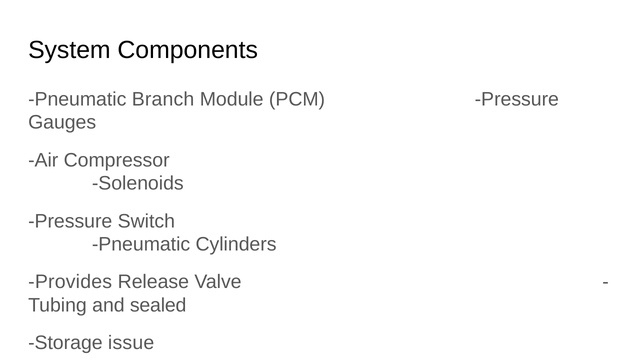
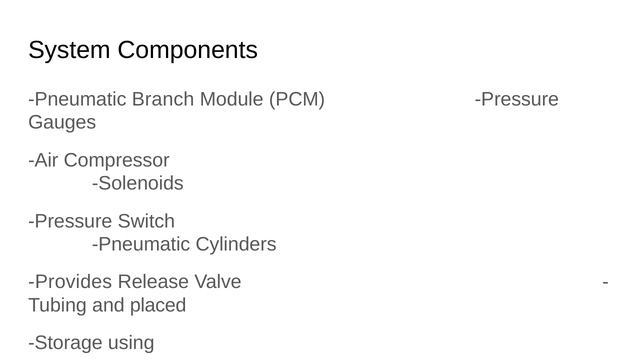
sealed: sealed -> placed
issue: issue -> using
